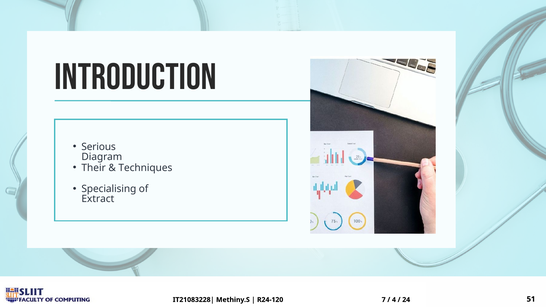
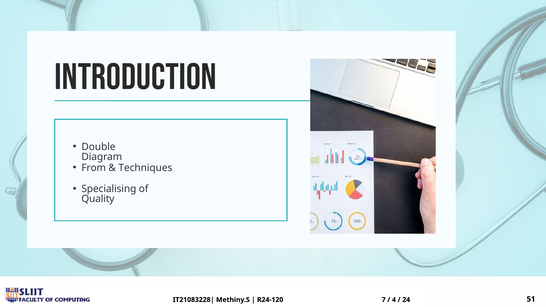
Serious: Serious -> Double
Their: Their -> From
Extract: Extract -> Quality
